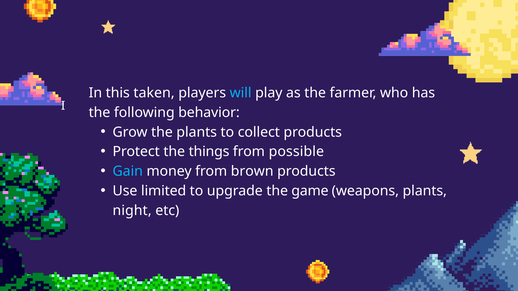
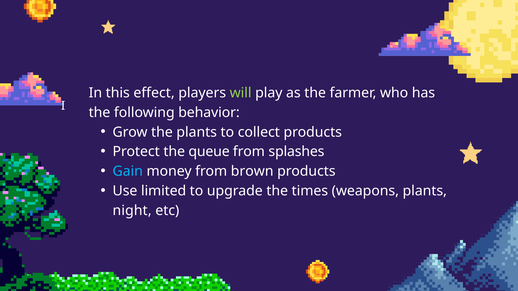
taken: taken -> effect
will colour: light blue -> light green
things: things -> queue
possible: possible -> splashes
game: game -> times
